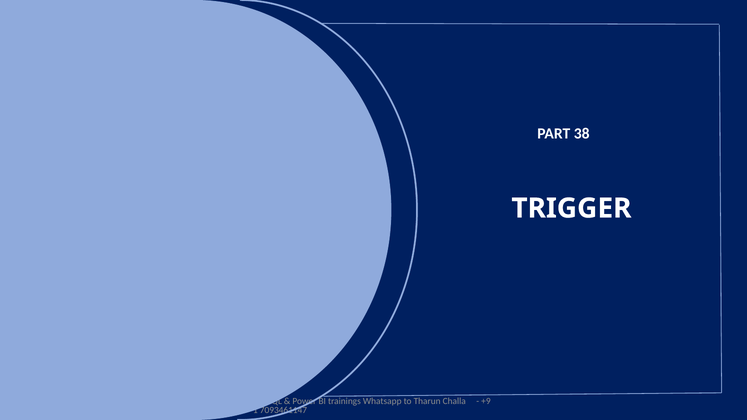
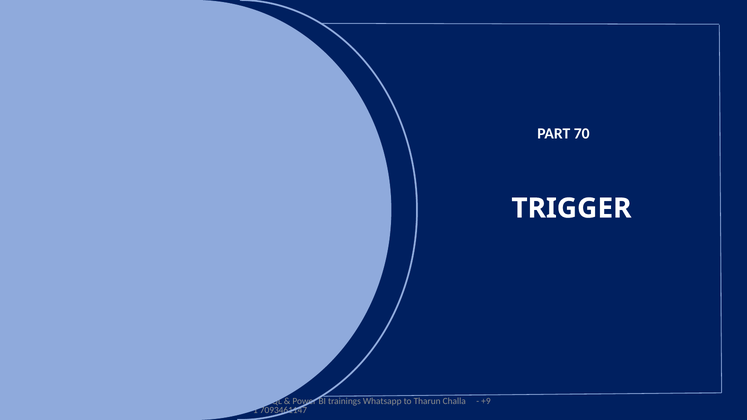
38: 38 -> 70
